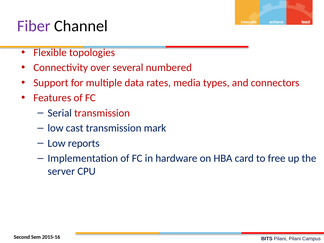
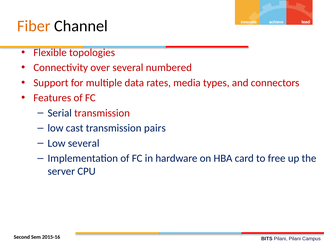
Fiber colour: purple -> orange
mark: mark -> pairs
Low reports: reports -> several
